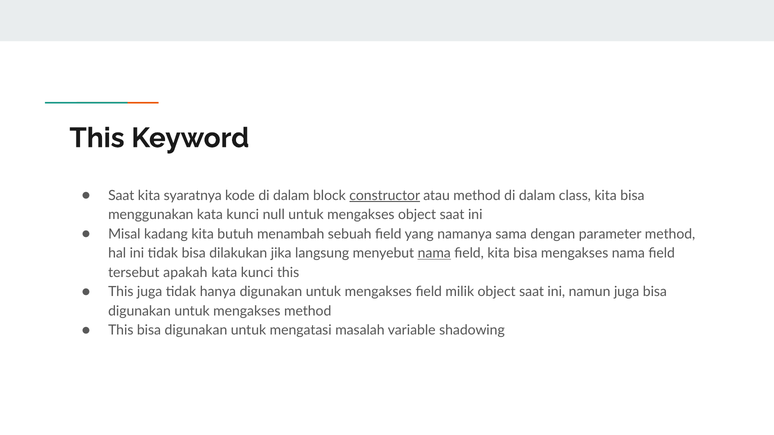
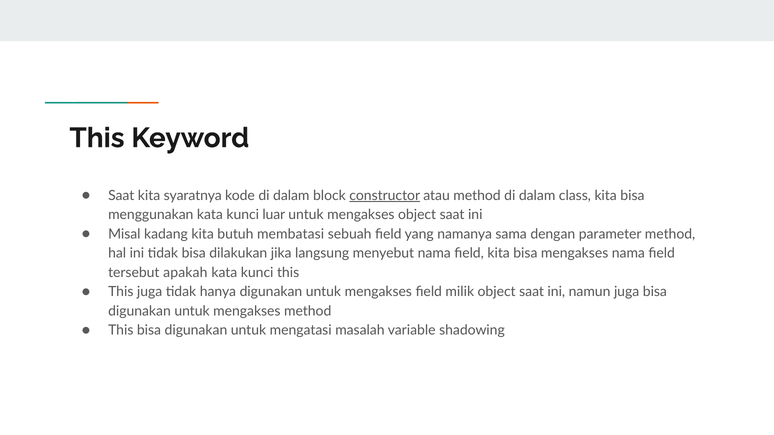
null: null -> luar
menambah: menambah -> membatasi
nama at (434, 253) underline: present -> none
